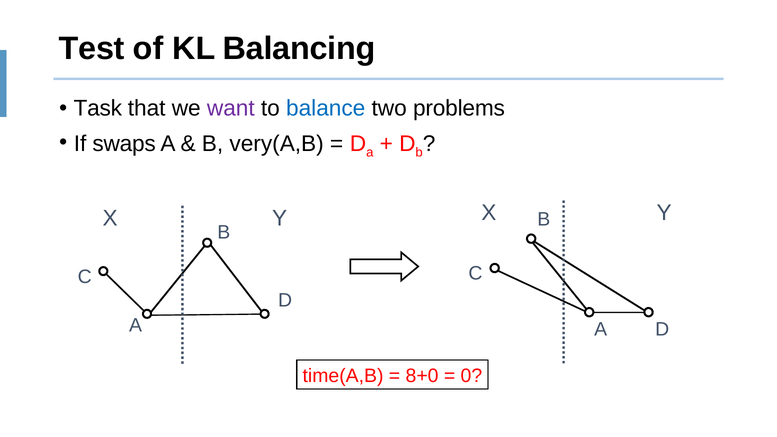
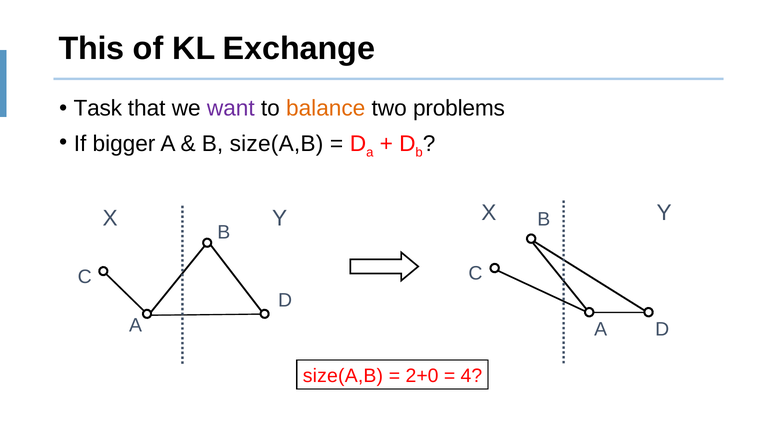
Test: Test -> This
Balancing: Balancing -> Exchange
balance colour: blue -> orange
swaps: swaps -> bigger
B very(A,B: very(A,B -> size(A,B
time(A,B at (343, 376): time(A,B -> size(A,B
8+0: 8+0 -> 2+0
0: 0 -> 4
